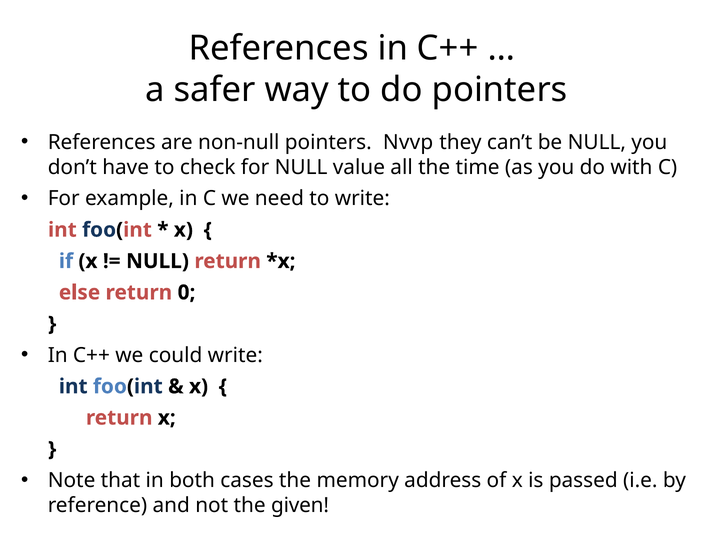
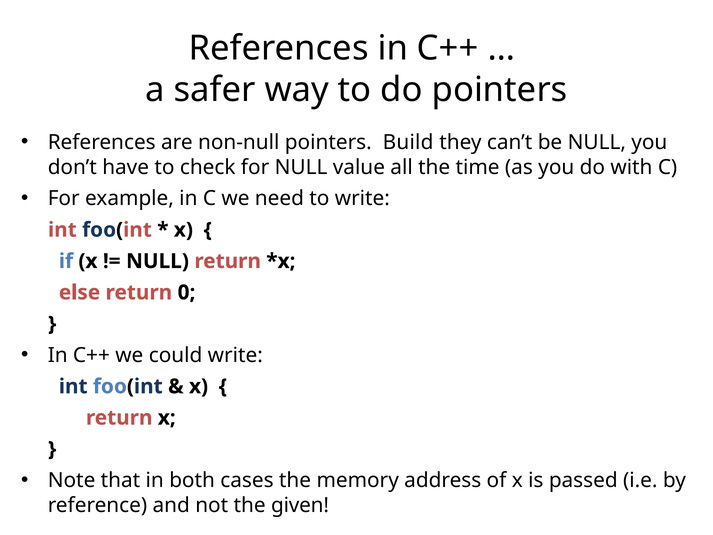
Nvvp: Nvvp -> Build
